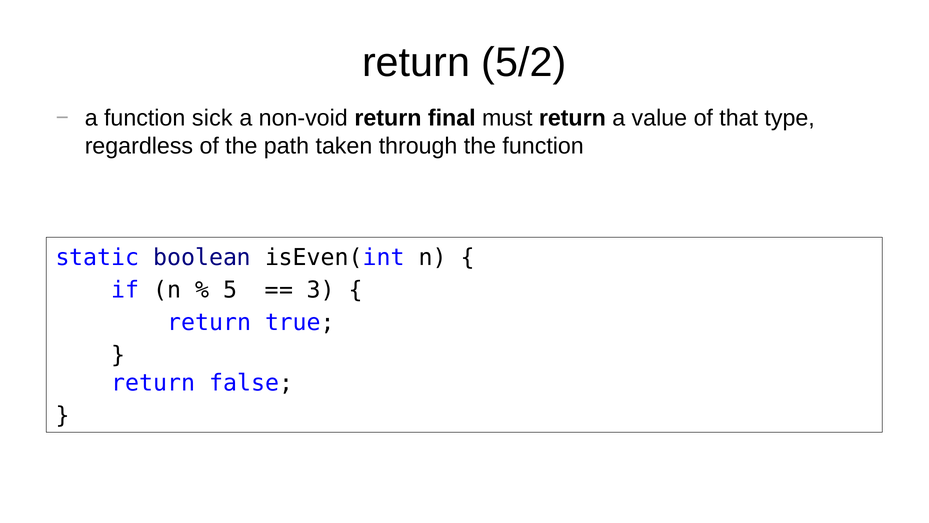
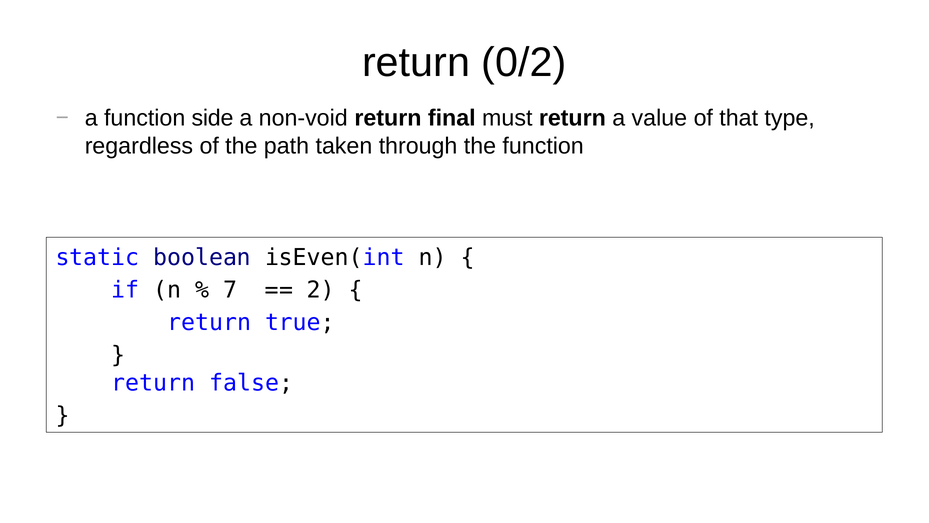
5/2: 5/2 -> 0/2
sick: sick -> side
5: 5 -> 7
3: 3 -> 2
